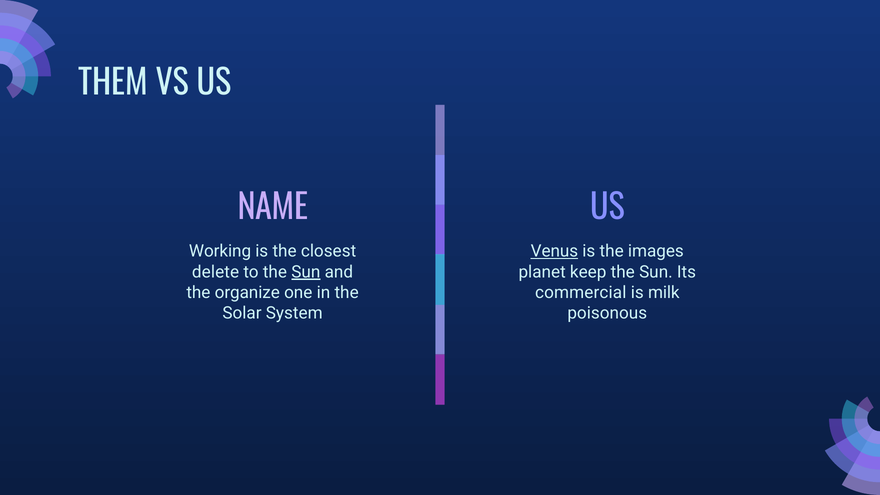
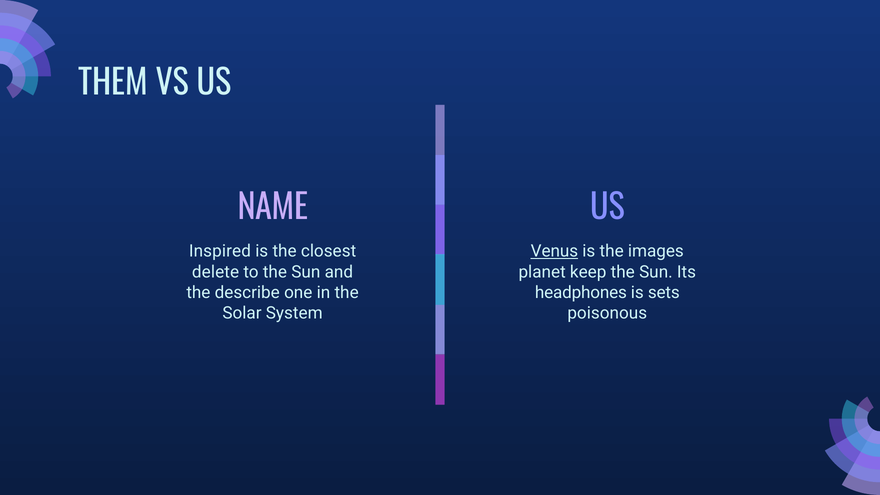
Working: Working -> Inspired
Sun at (306, 272) underline: present -> none
organize: organize -> describe
commercial: commercial -> headphones
milk: milk -> sets
